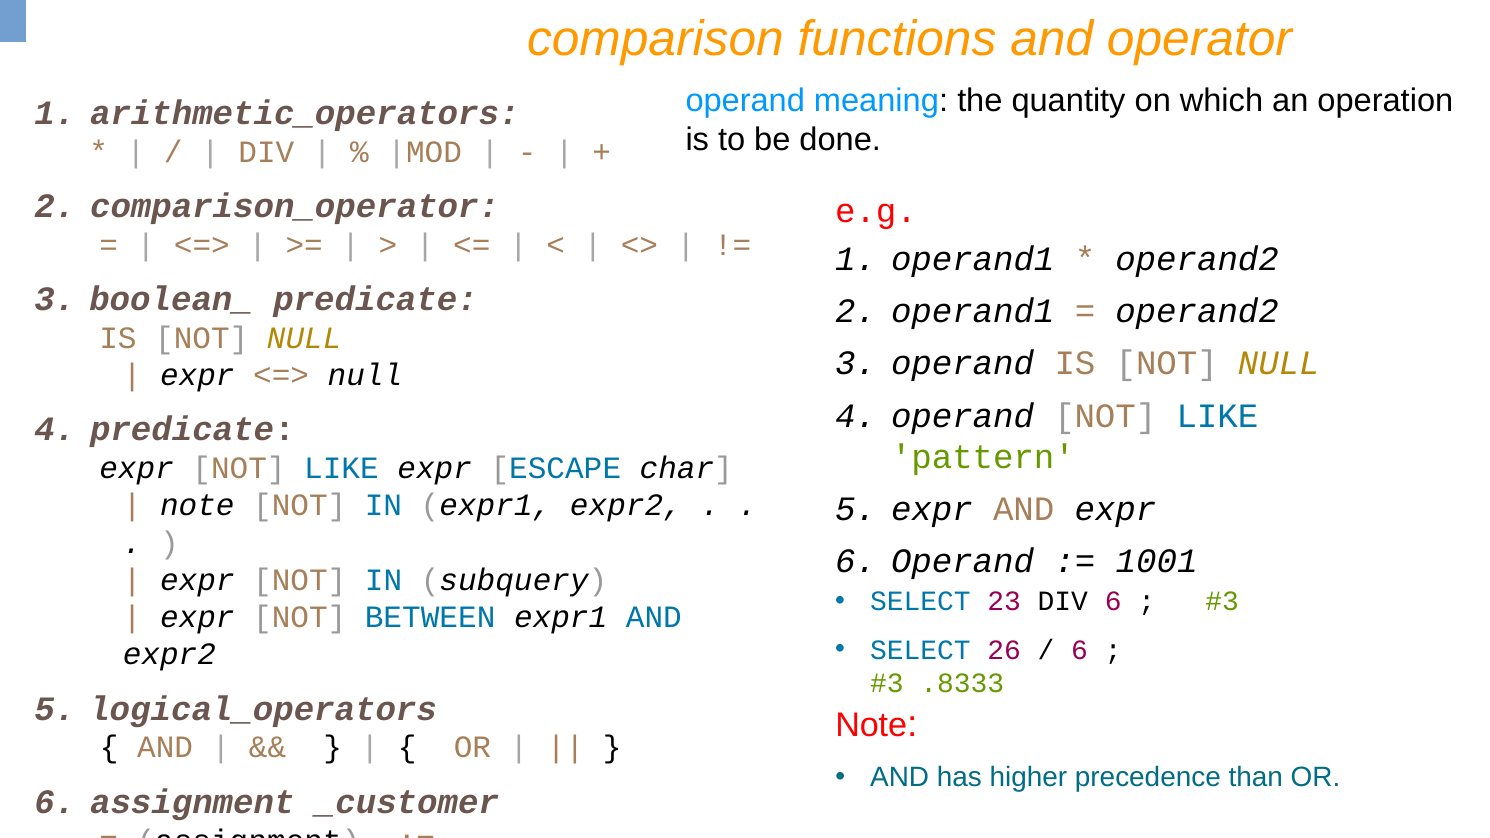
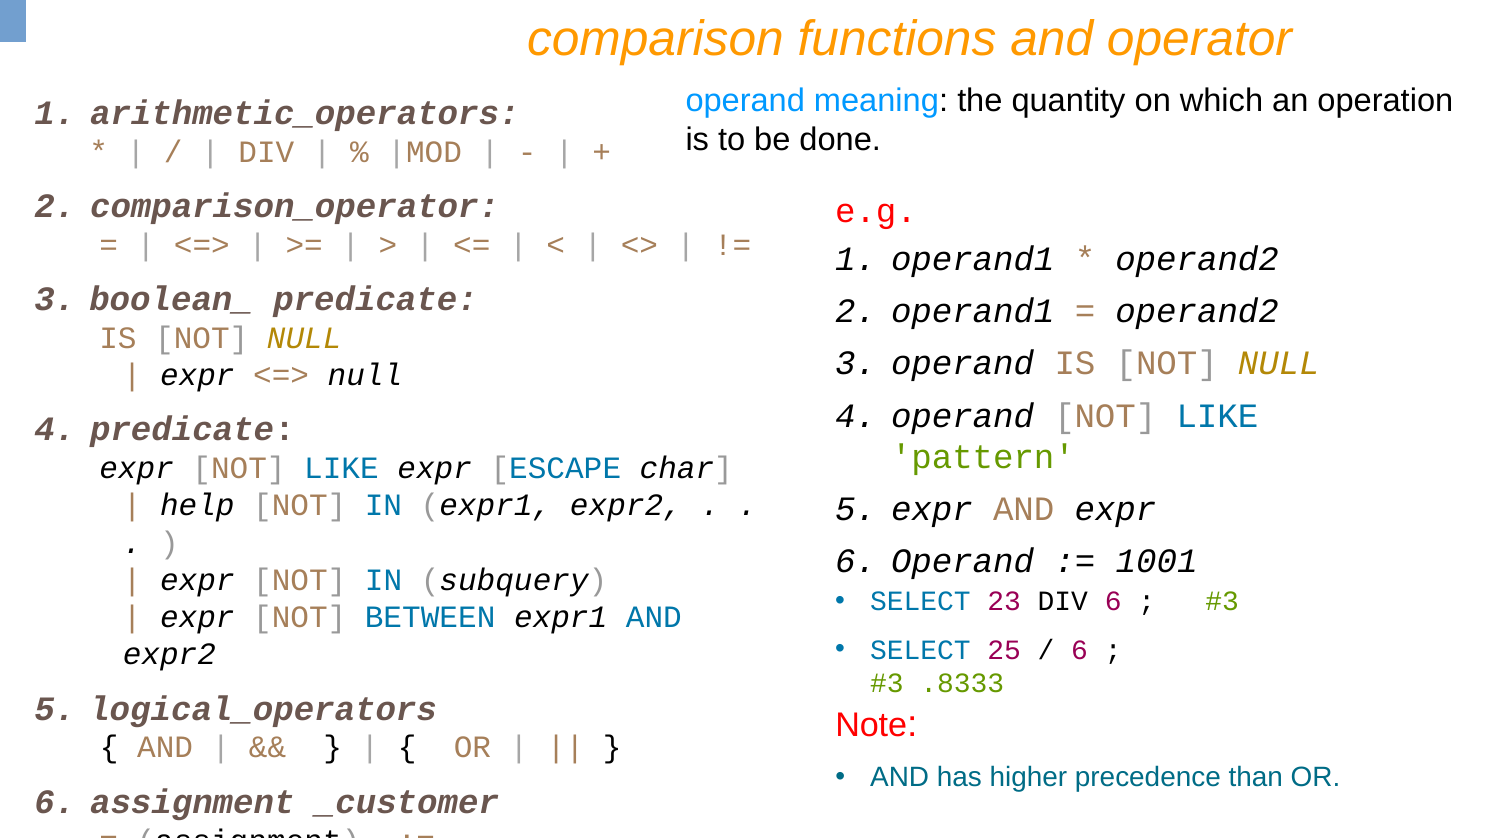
note at (197, 506): note -> help
26: 26 -> 25
